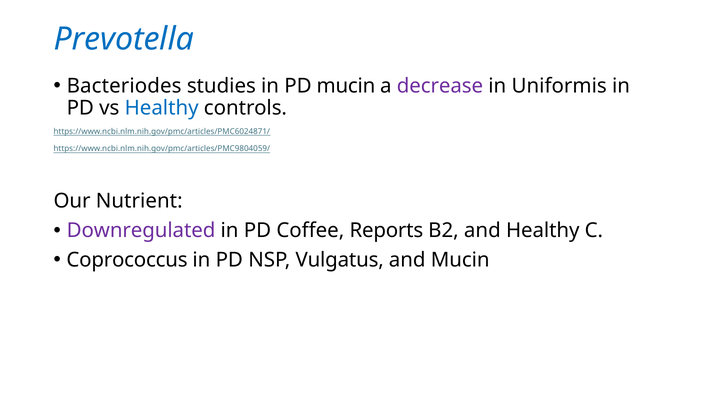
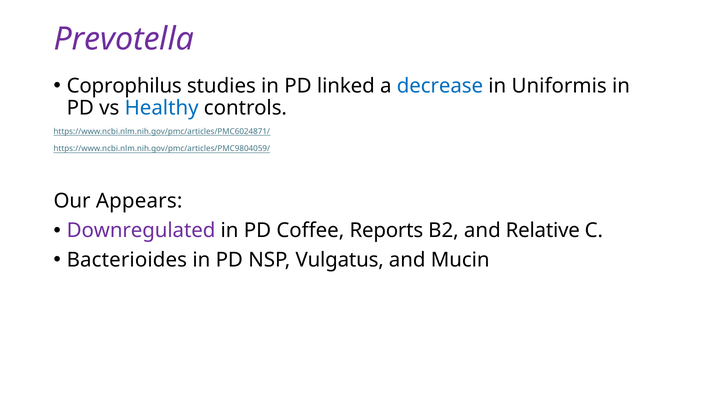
Prevotella colour: blue -> purple
Bacteriodes: Bacteriodes -> Coprophilus
PD mucin: mucin -> linked
decrease colour: purple -> blue
Nutrient: Nutrient -> Appears
and Healthy: Healthy -> Relative
Coprococcus: Coprococcus -> Bacterioides
